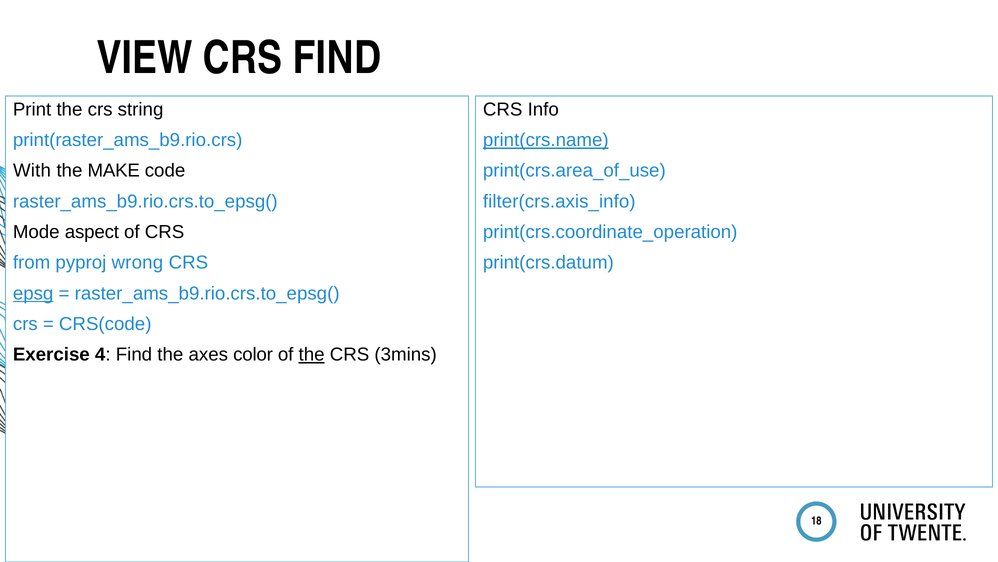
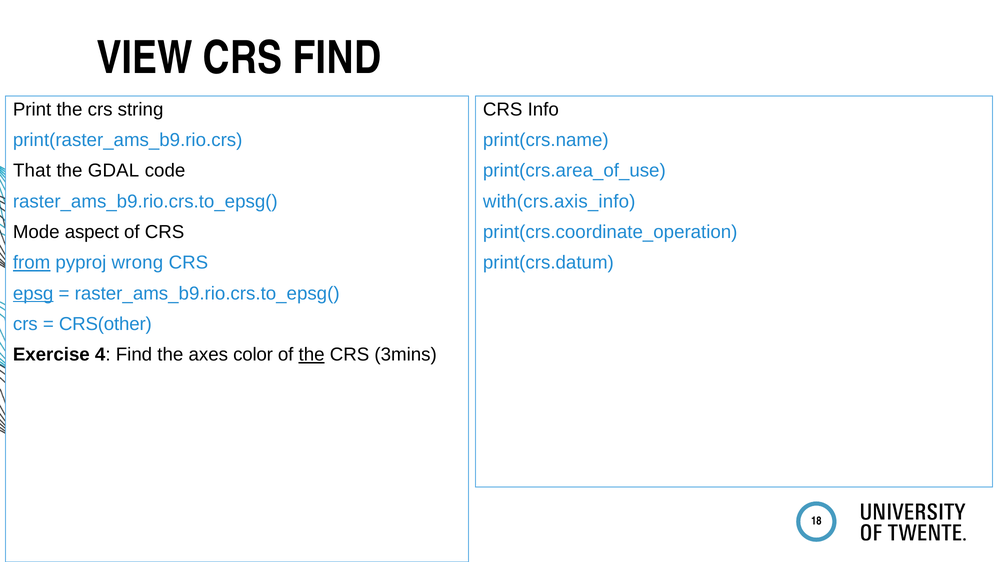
print(crs.name underline: present -> none
With: With -> That
MAKE: MAKE -> GDAL
filter(crs.axis_info: filter(crs.axis_info -> with(crs.axis_info
from underline: none -> present
CRS(code: CRS(code -> CRS(other
